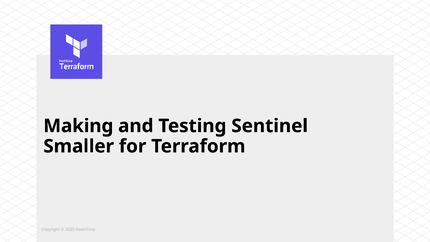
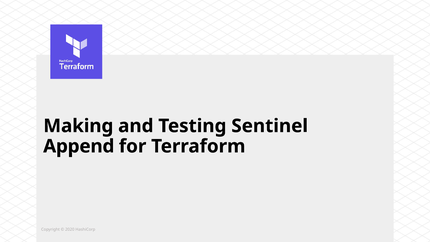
Smaller: Smaller -> Append
